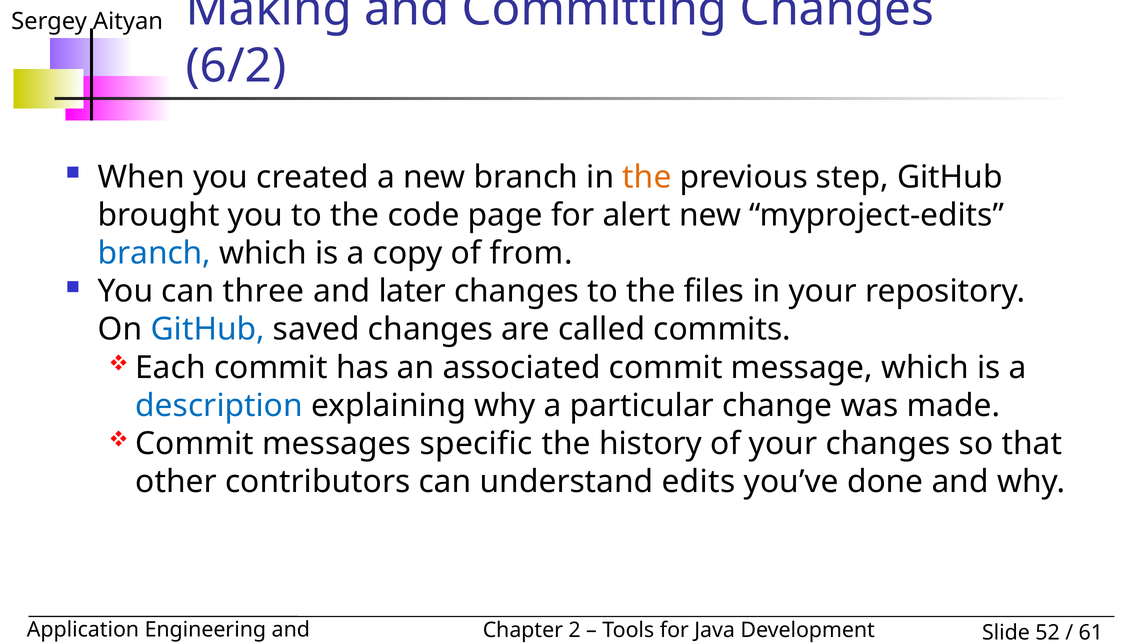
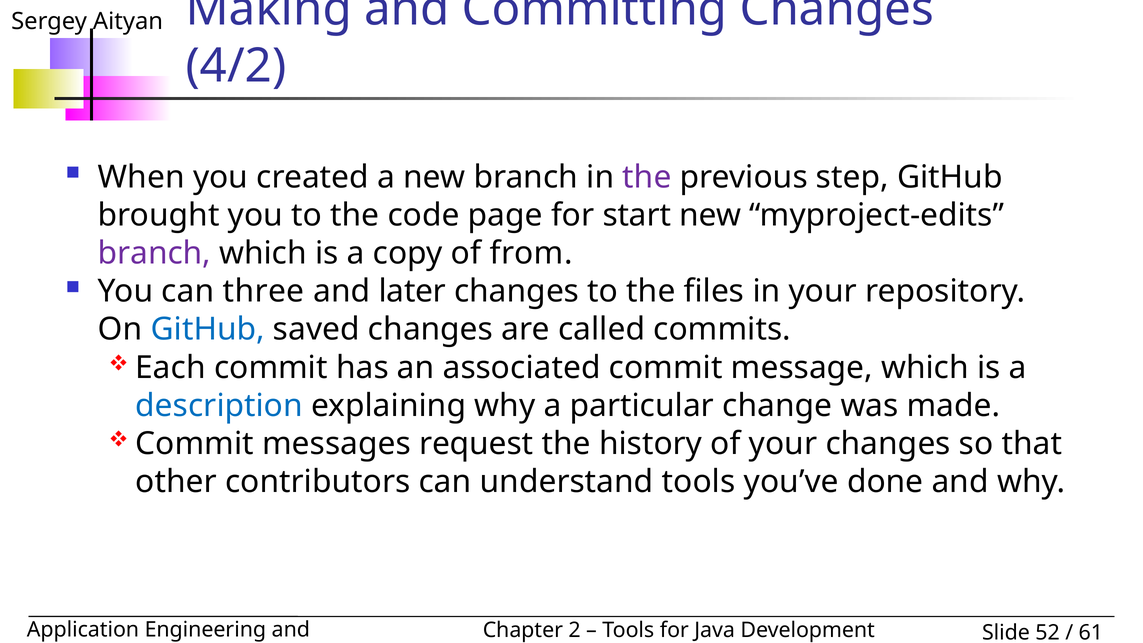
6/2: 6/2 -> 4/2
the at (647, 177) colour: orange -> purple
alert: alert -> start
branch at (154, 253) colour: blue -> purple
specific: specific -> request
understand edits: edits -> tools
